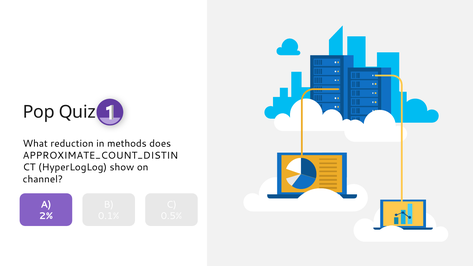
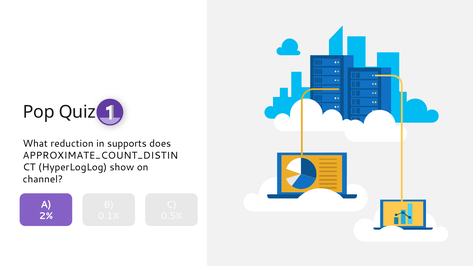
methods: methods -> supports
